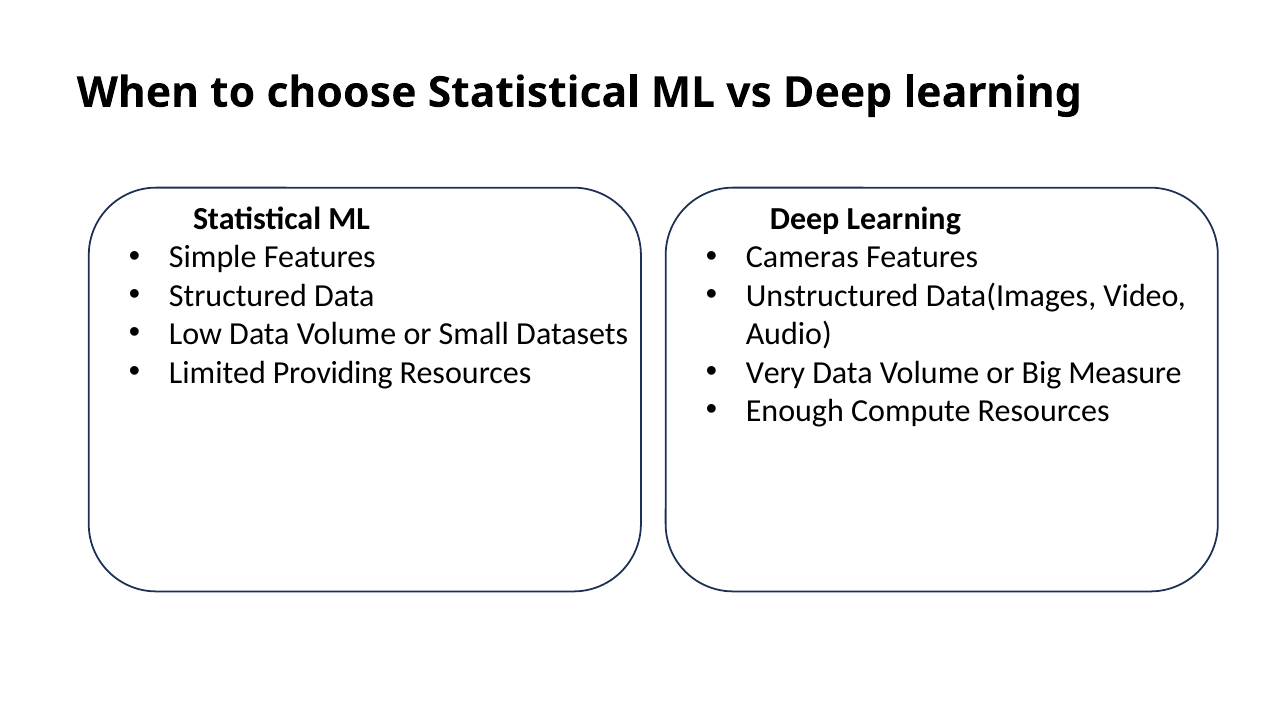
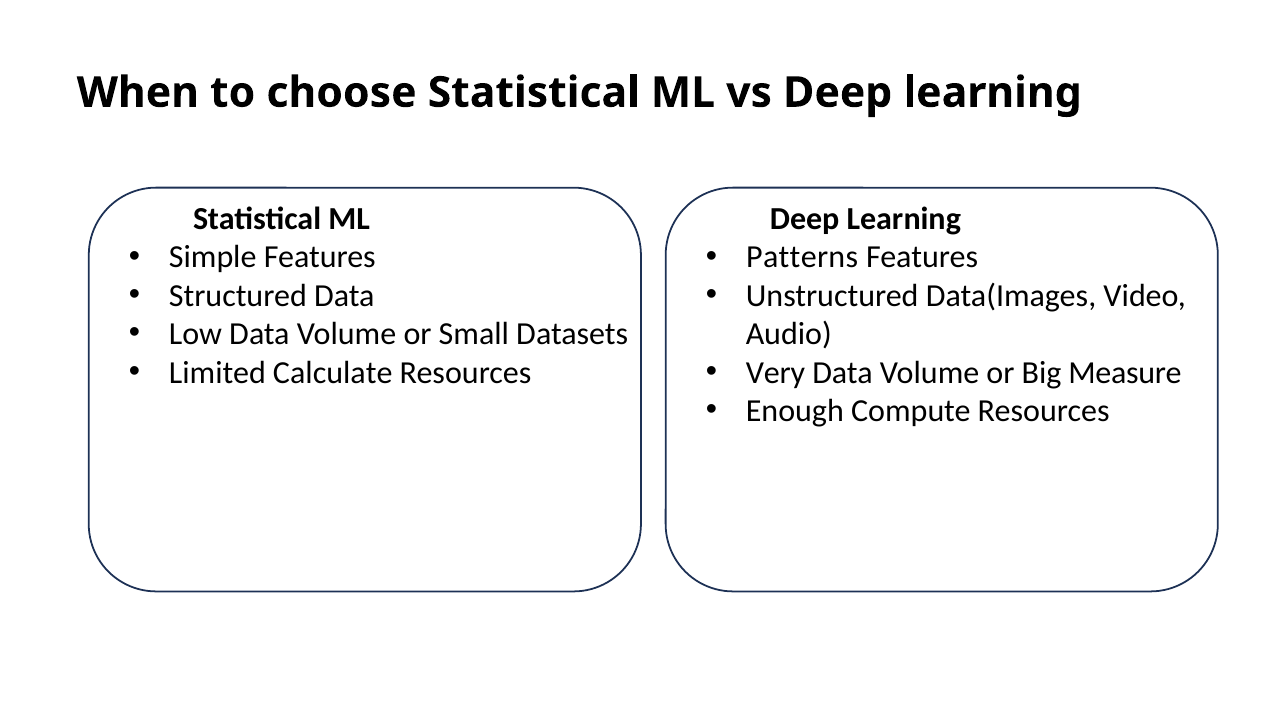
Cameras: Cameras -> Patterns
Providing: Providing -> Calculate
